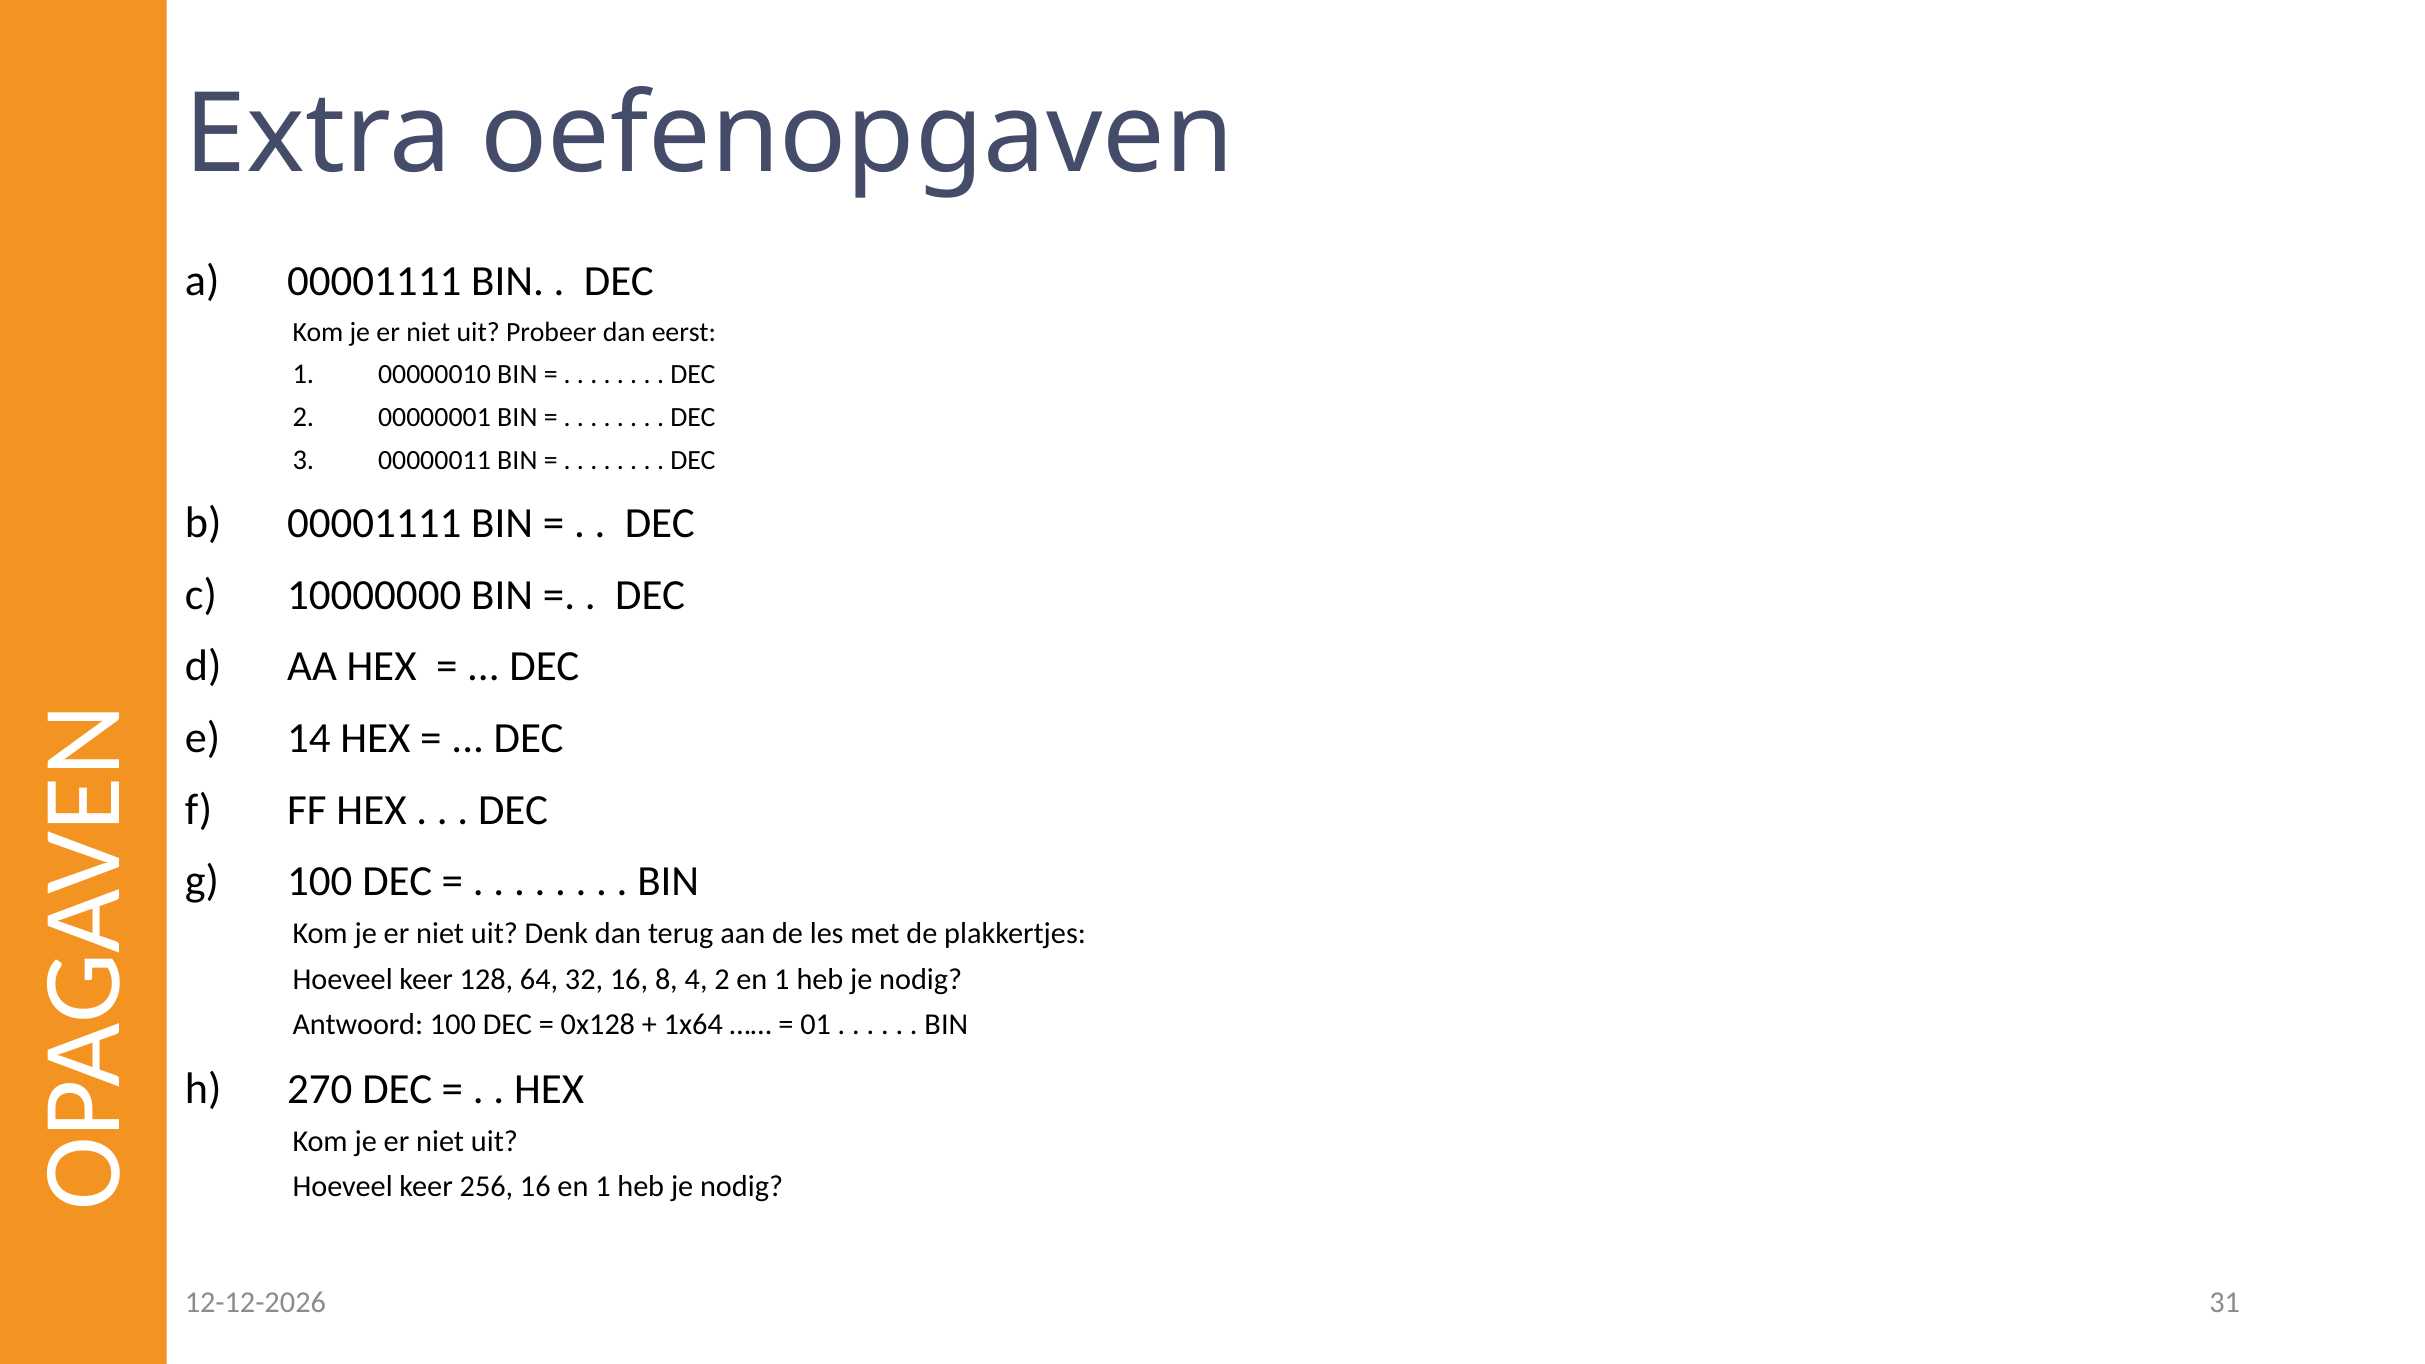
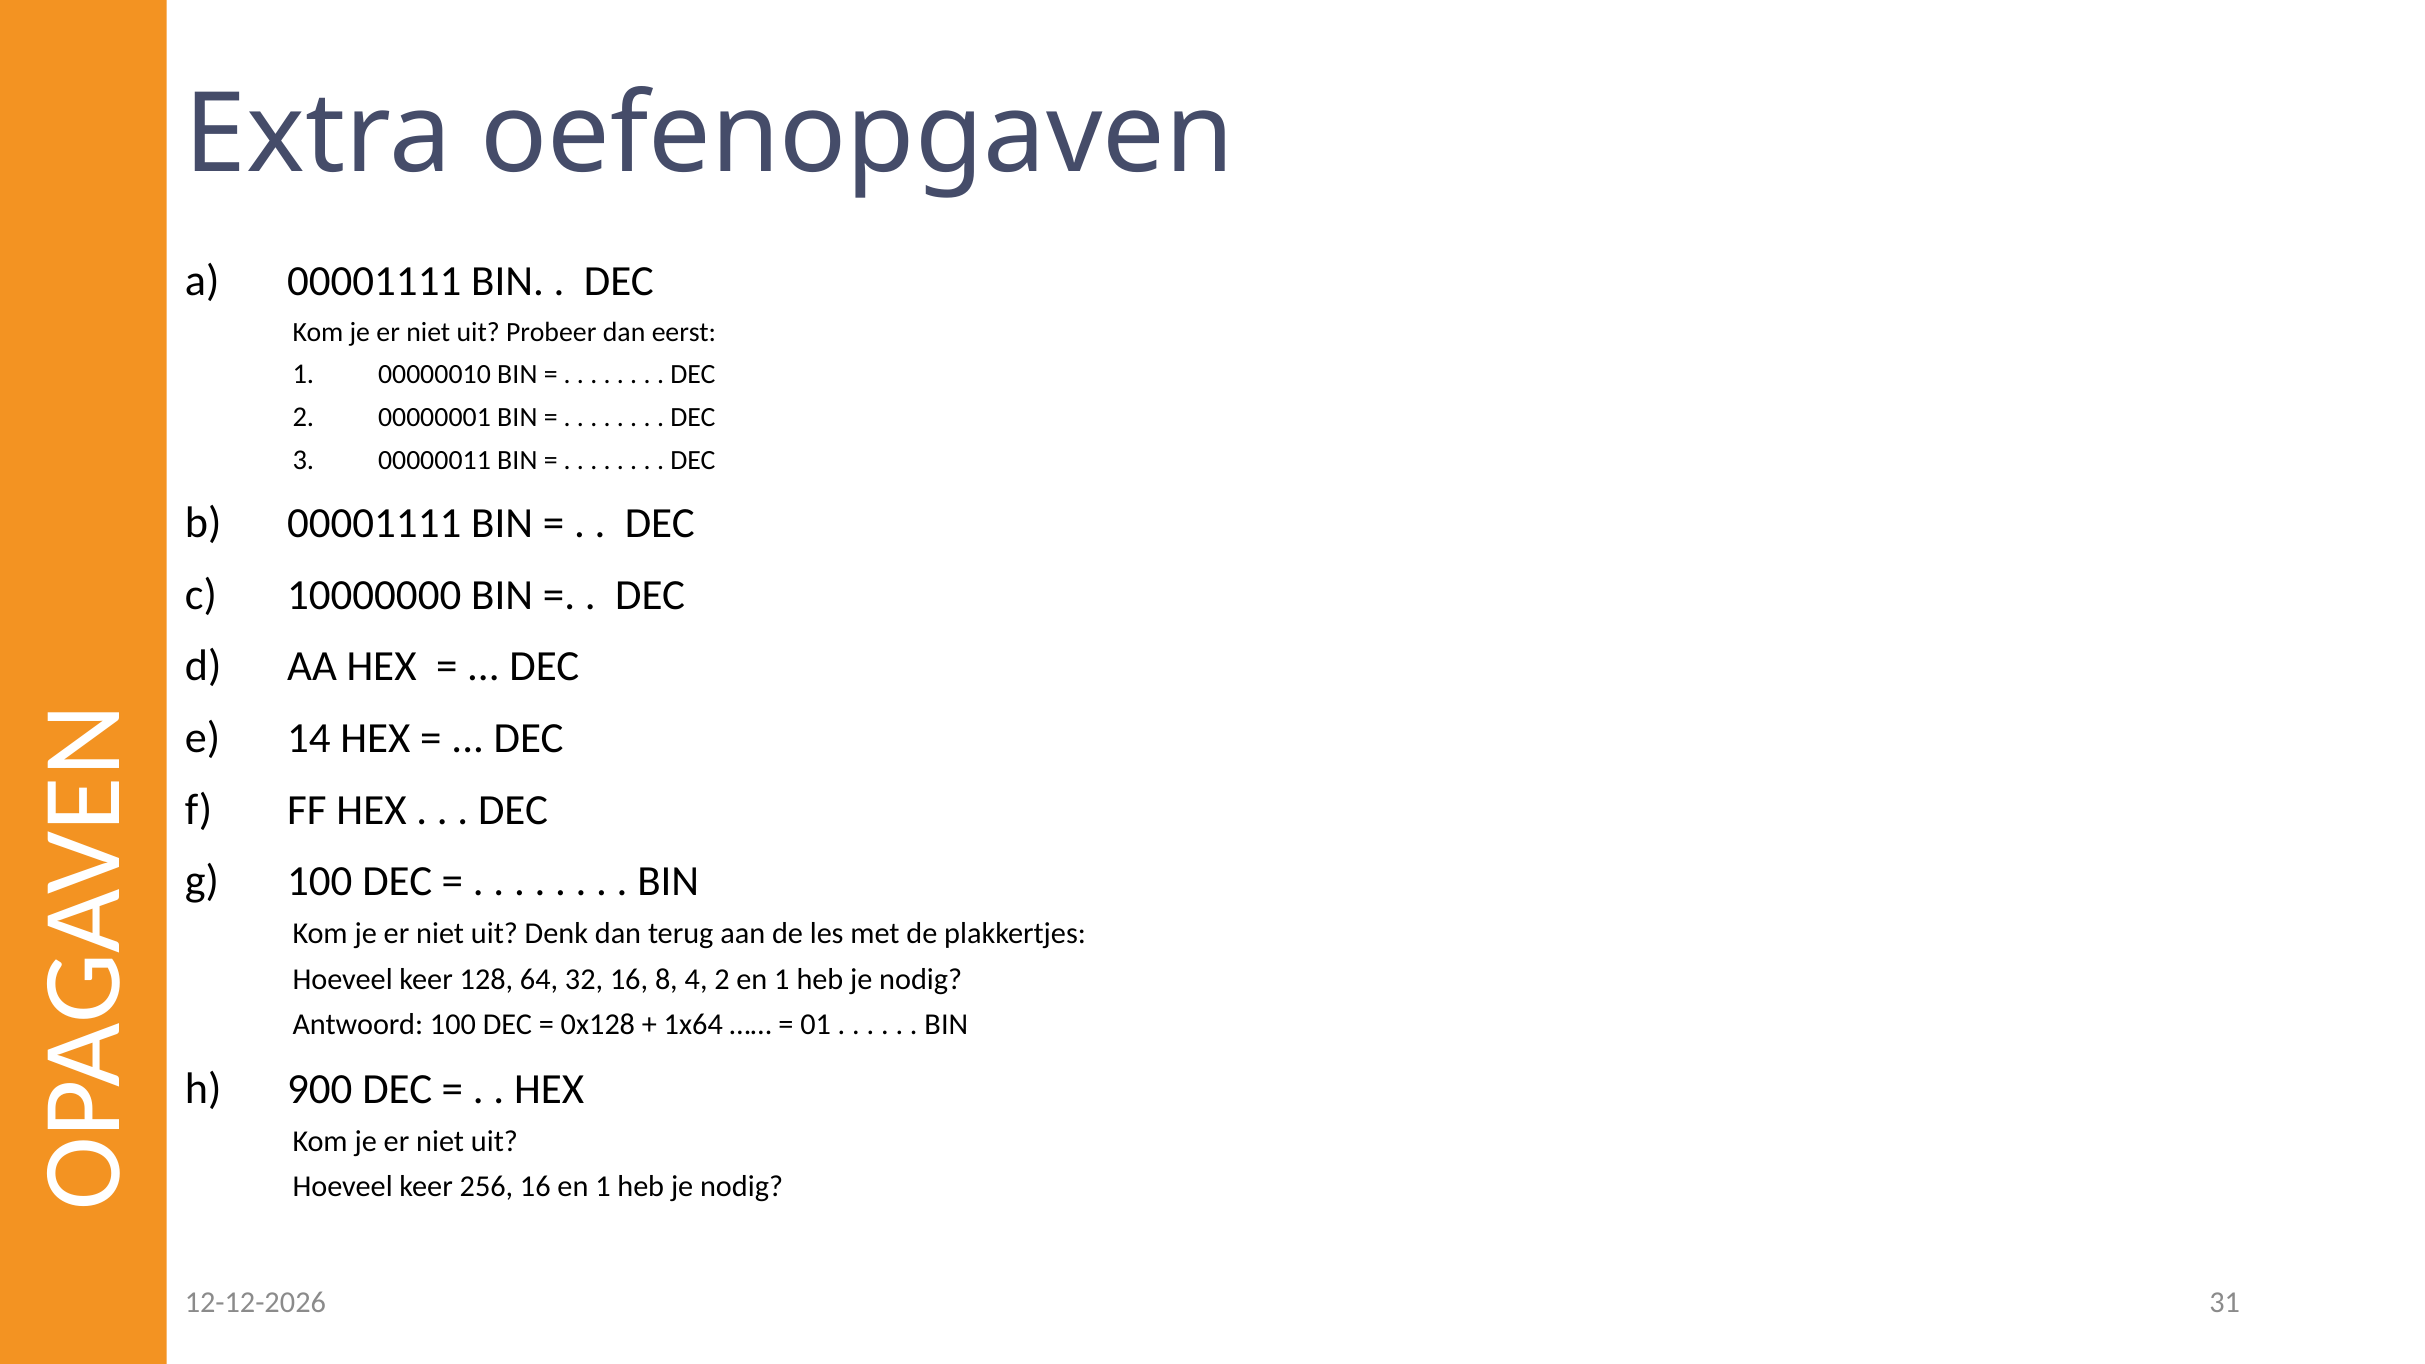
270: 270 -> 900
